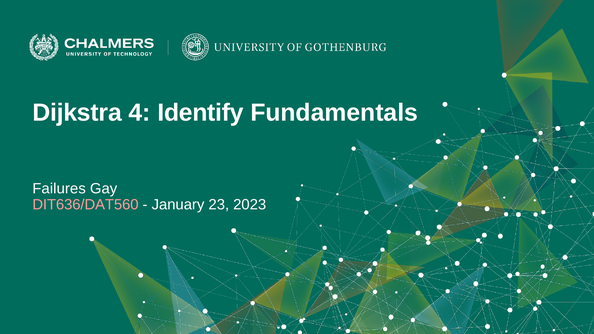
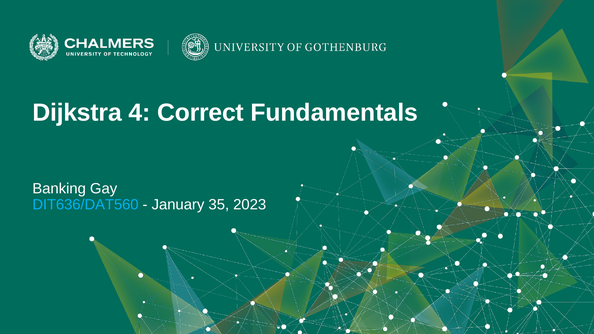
Identify: Identify -> Correct
Failures: Failures -> Banking
DIT636/DAT560 colour: pink -> light blue
23: 23 -> 35
